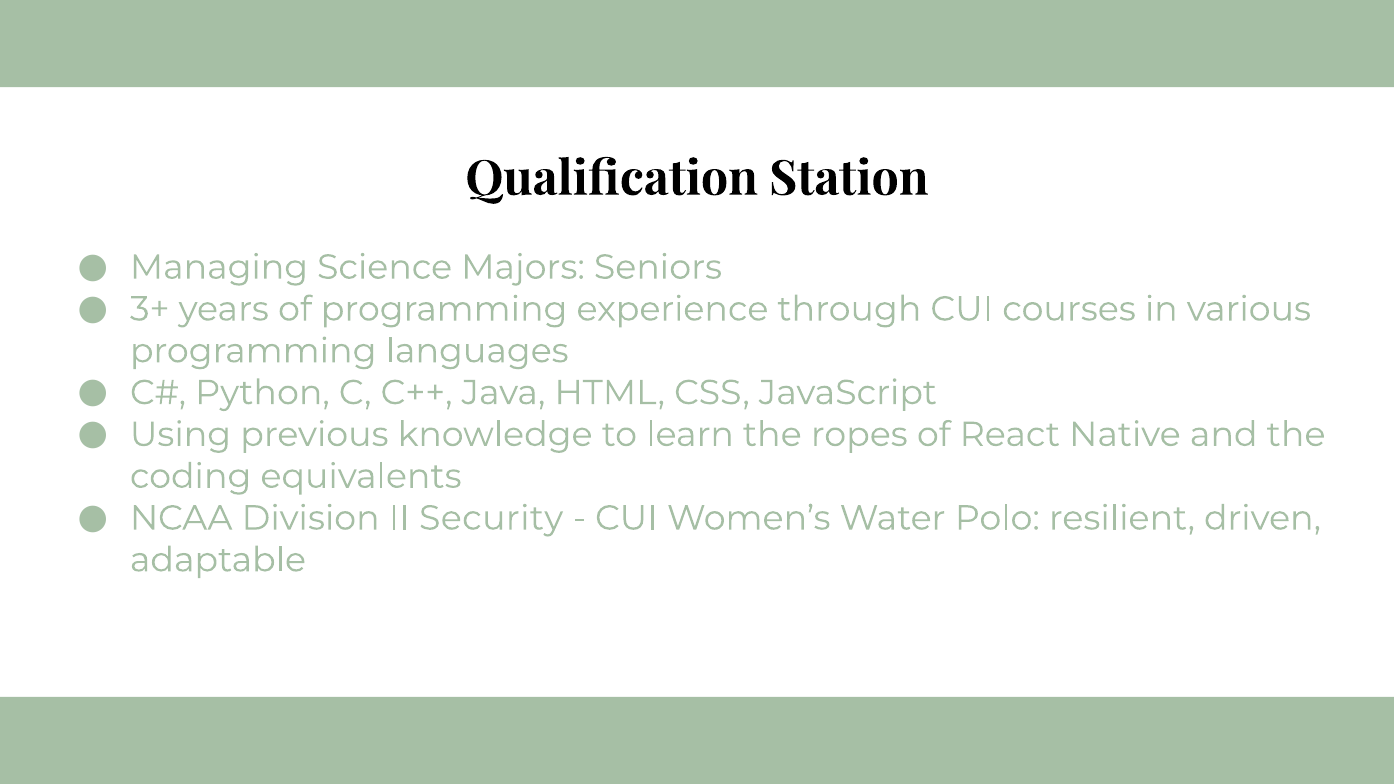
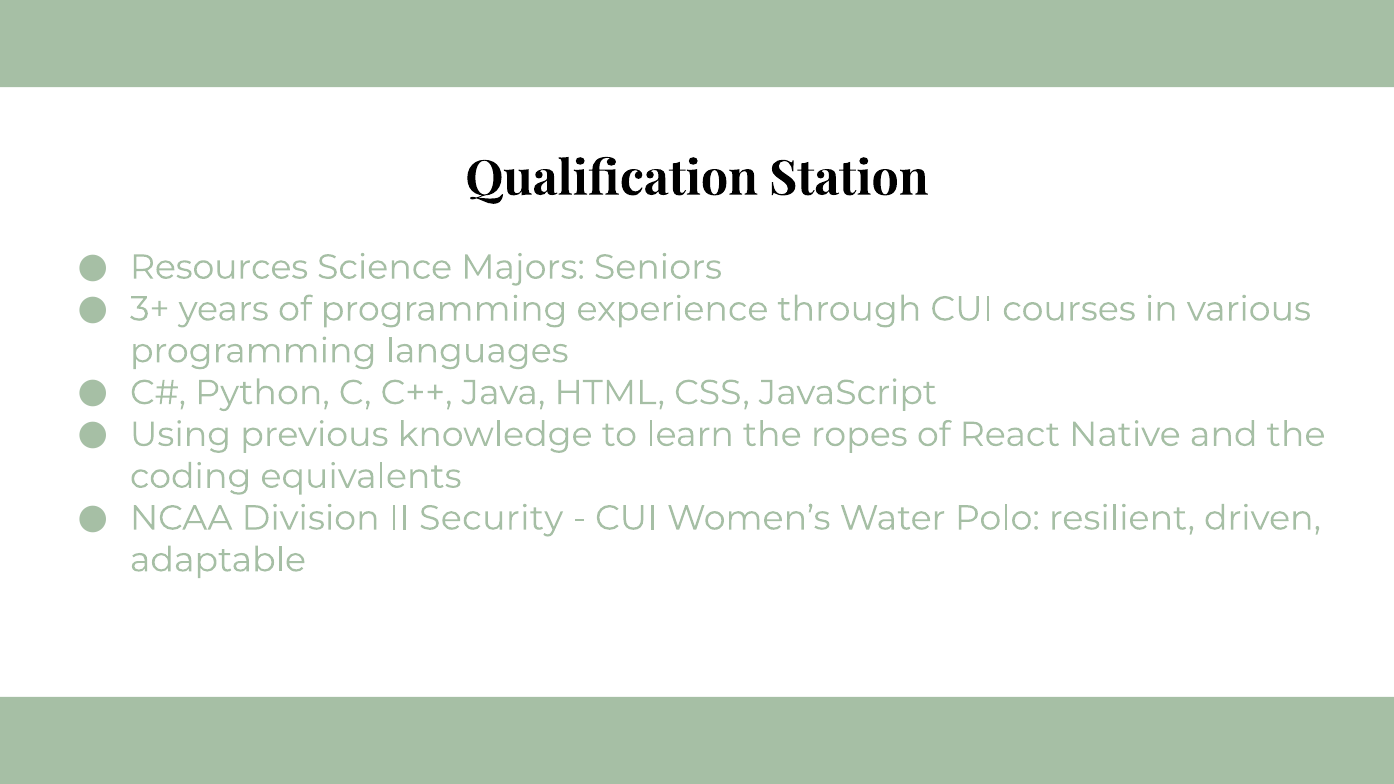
Managing: Managing -> Resources
